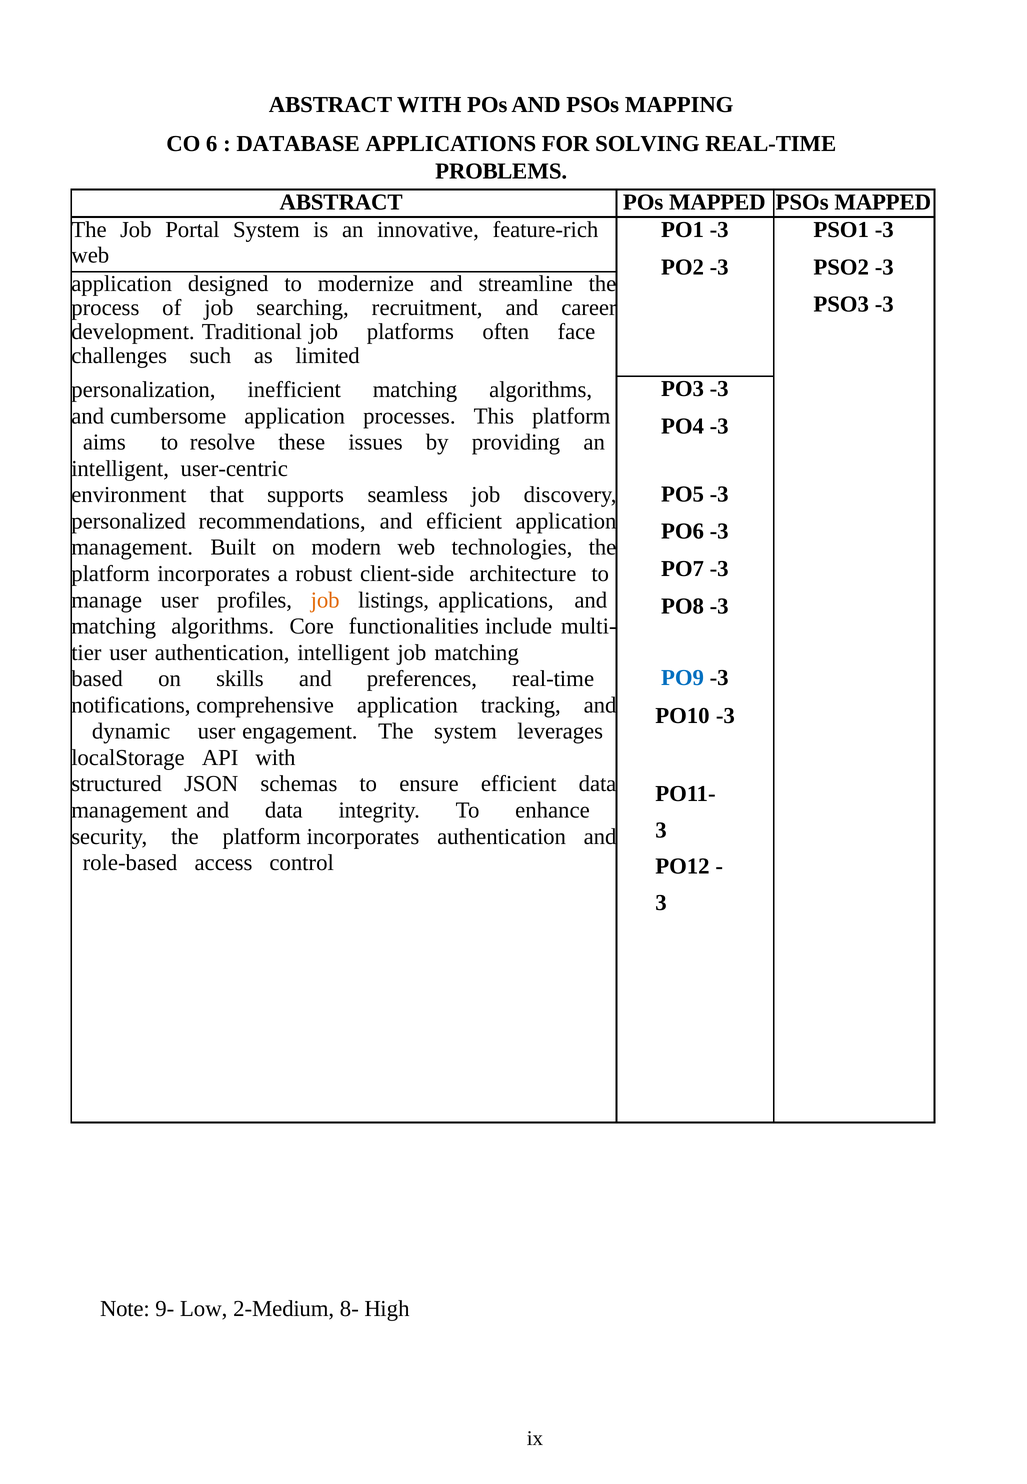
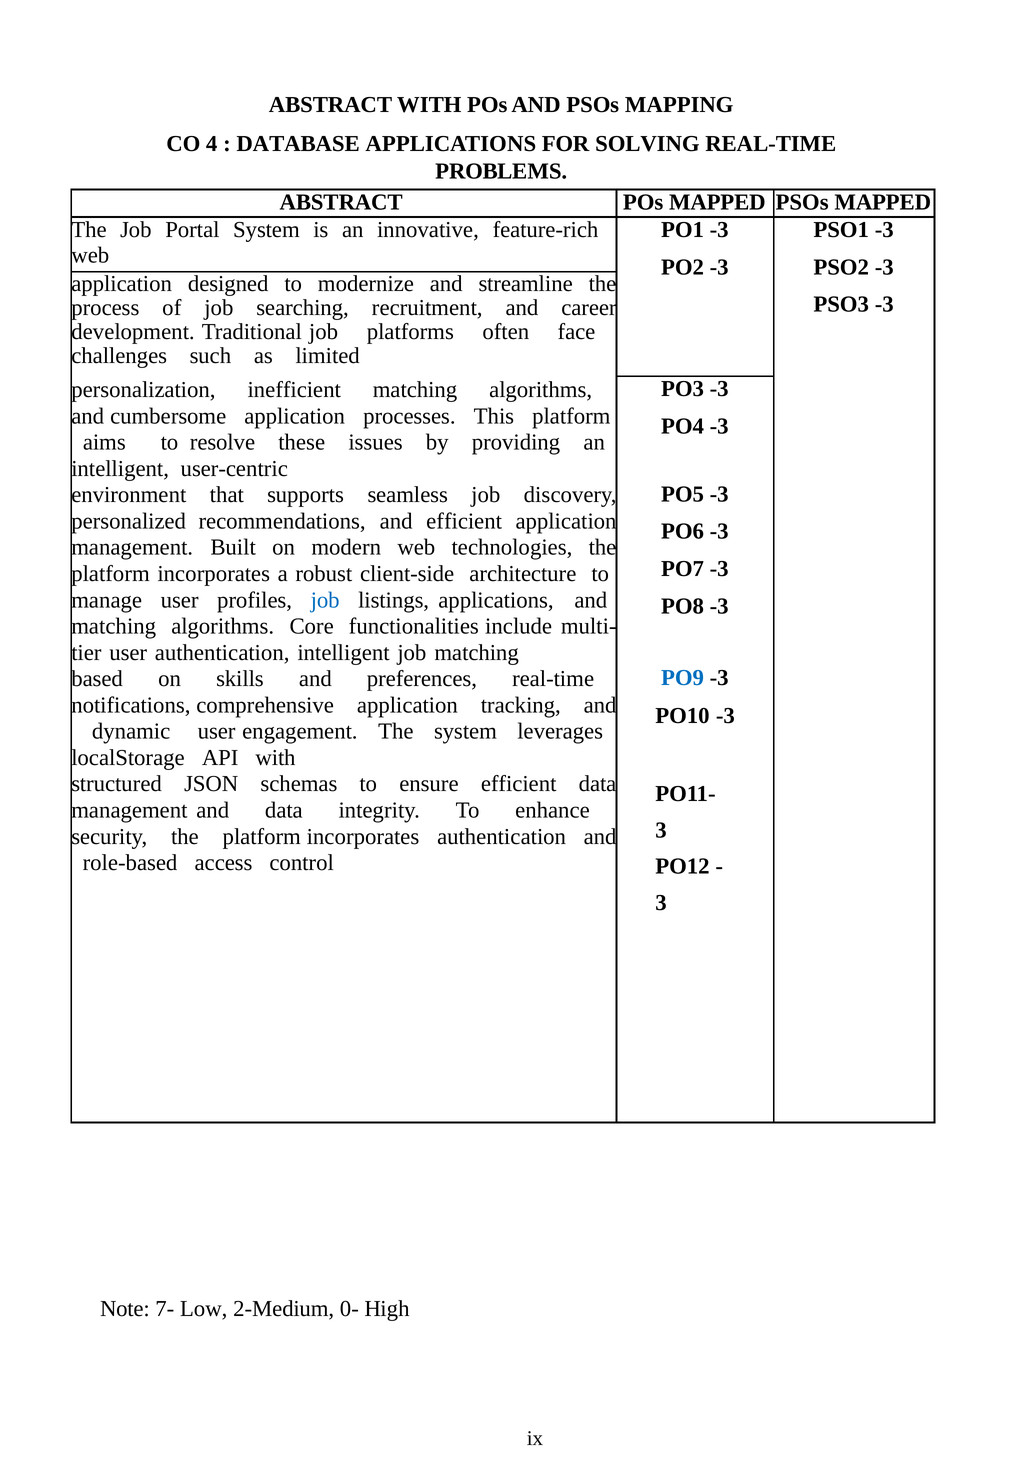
6: 6 -> 4
job at (325, 600) colour: orange -> blue
9-: 9- -> 7-
8-: 8- -> 0-
